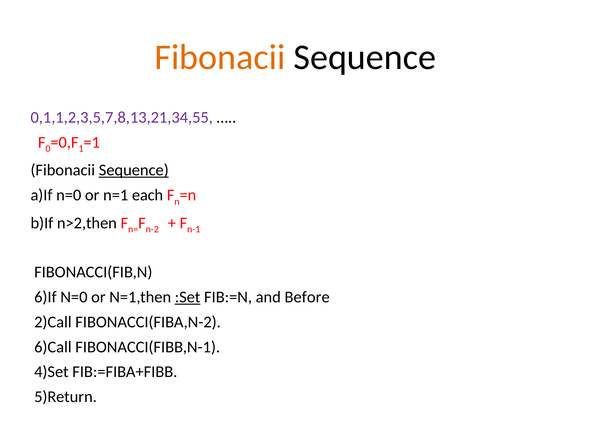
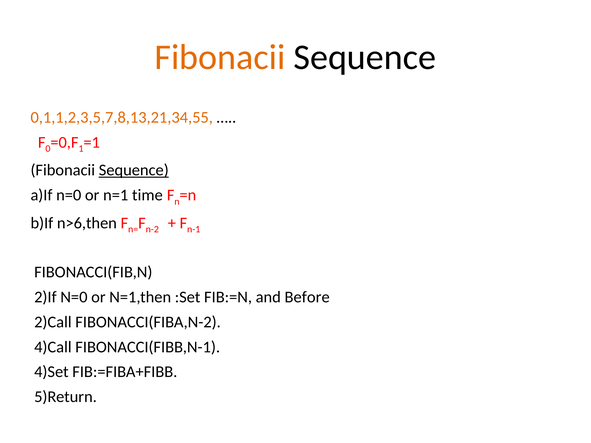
0,1,1,2,3,5,7,8,13,21,34,55 colour: purple -> orange
each: each -> time
n>2,then: n>2,then -> n>6,then
6)If: 6)If -> 2)If
:Set underline: present -> none
6)Call: 6)Call -> 4)Call
